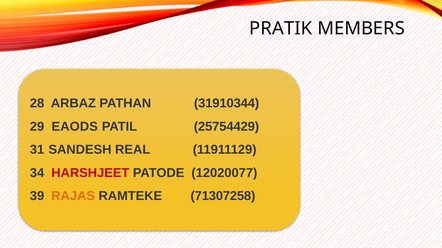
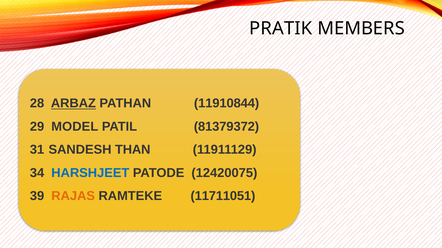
ARBAZ underline: none -> present
31910344: 31910344 -> 11910844
EAODS: EAODS -> MODEL
25754429: 25754429 -> 81379372
REAL: REAL -> THAN
HARSHJEET colour: red -> blue
12020077: 12020077 -> 12420075
71307258: 71307258 -> 11711051
